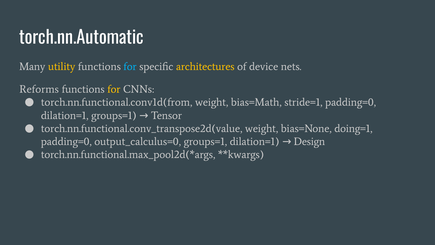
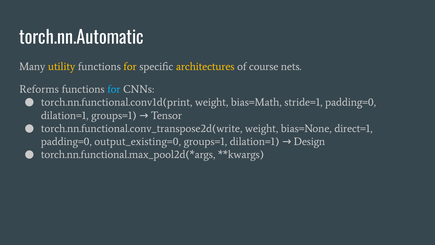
for at (130, 66) colour: light blue -> yellow
device: device -> course
for at (114, 89) colour: yellow -> light blue
torch.nn.functional.conv1d(from: torch.nn.functional.conv1d(from -> torch.nn.functional.conv1d(print
torch.nn.functional.conv_transpose2d(value: torch.nn.functional.conv_transpose2d(value -> torch.nn.functional.conv_transpose2d(write
doing=1: doing=1 -> direct=1
output_calculus=0: output_calculus=0 -> output_existing=0
